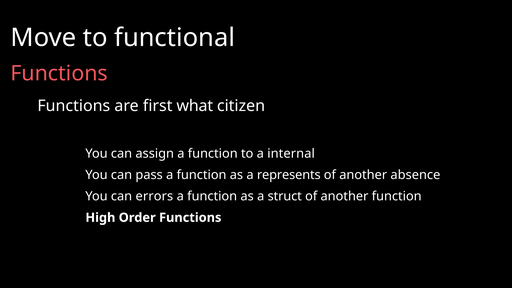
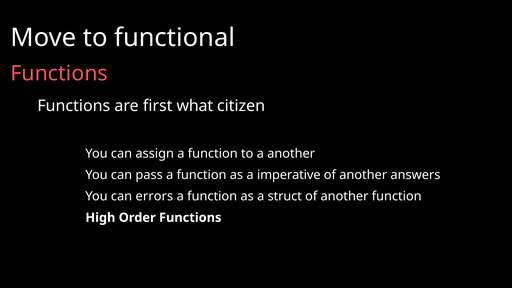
a internal: internal -> another
represents: represents -> imperative
absence: absence -> answers
